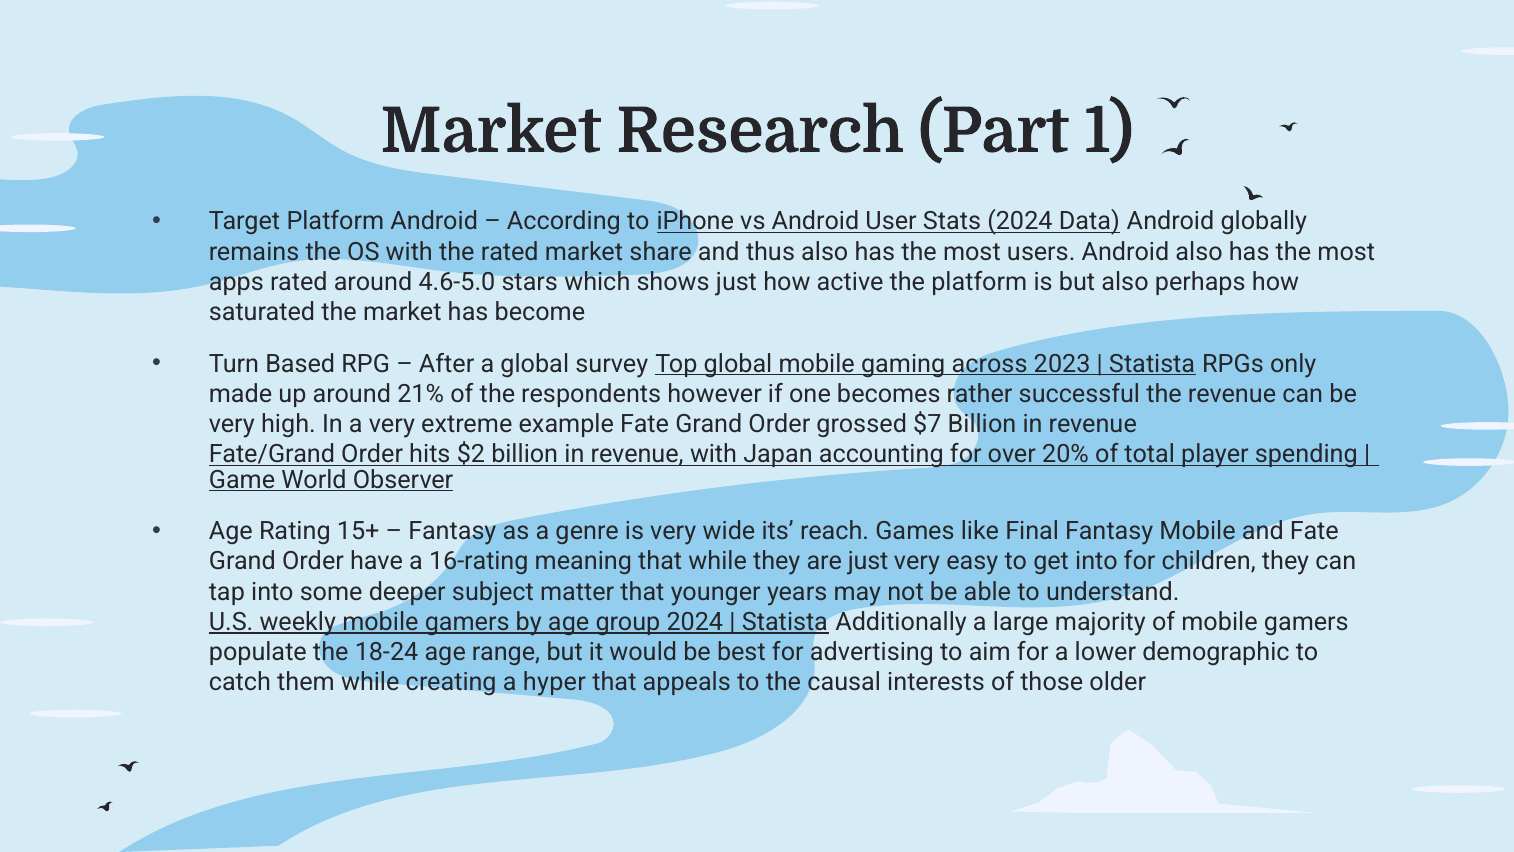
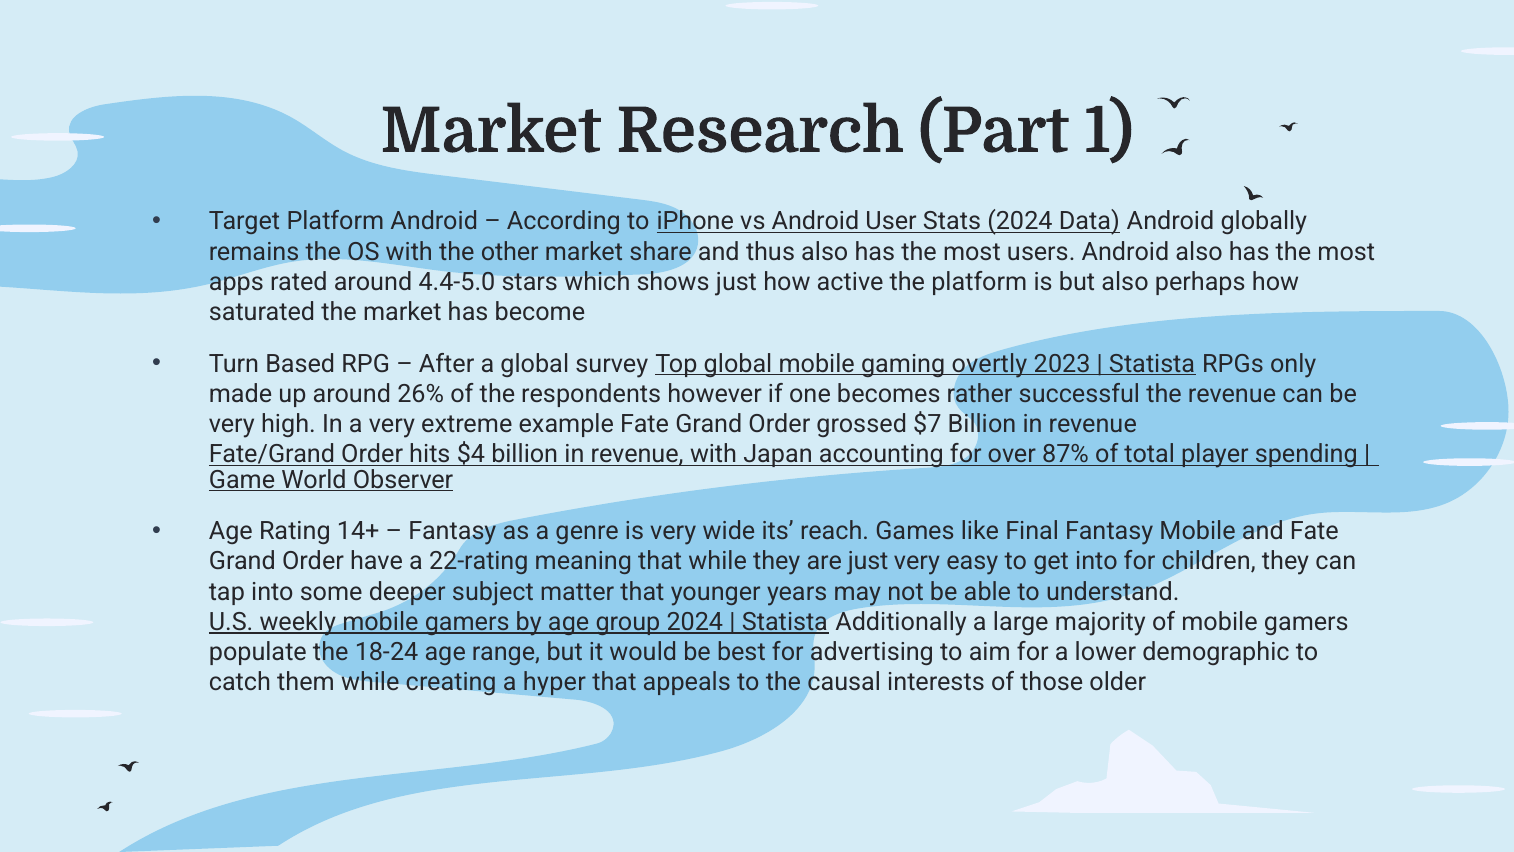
the rated: rated -> other
4.6-5.0: 4.6-5.0 -> 4.4-5.0
across: across -> overtly
21%: 21% -> 26%
$2: $2 -> $4
20%: 20% -> 87%
15+: 15+ -> 14+
16-rating: 16-rating -> 22-rating
